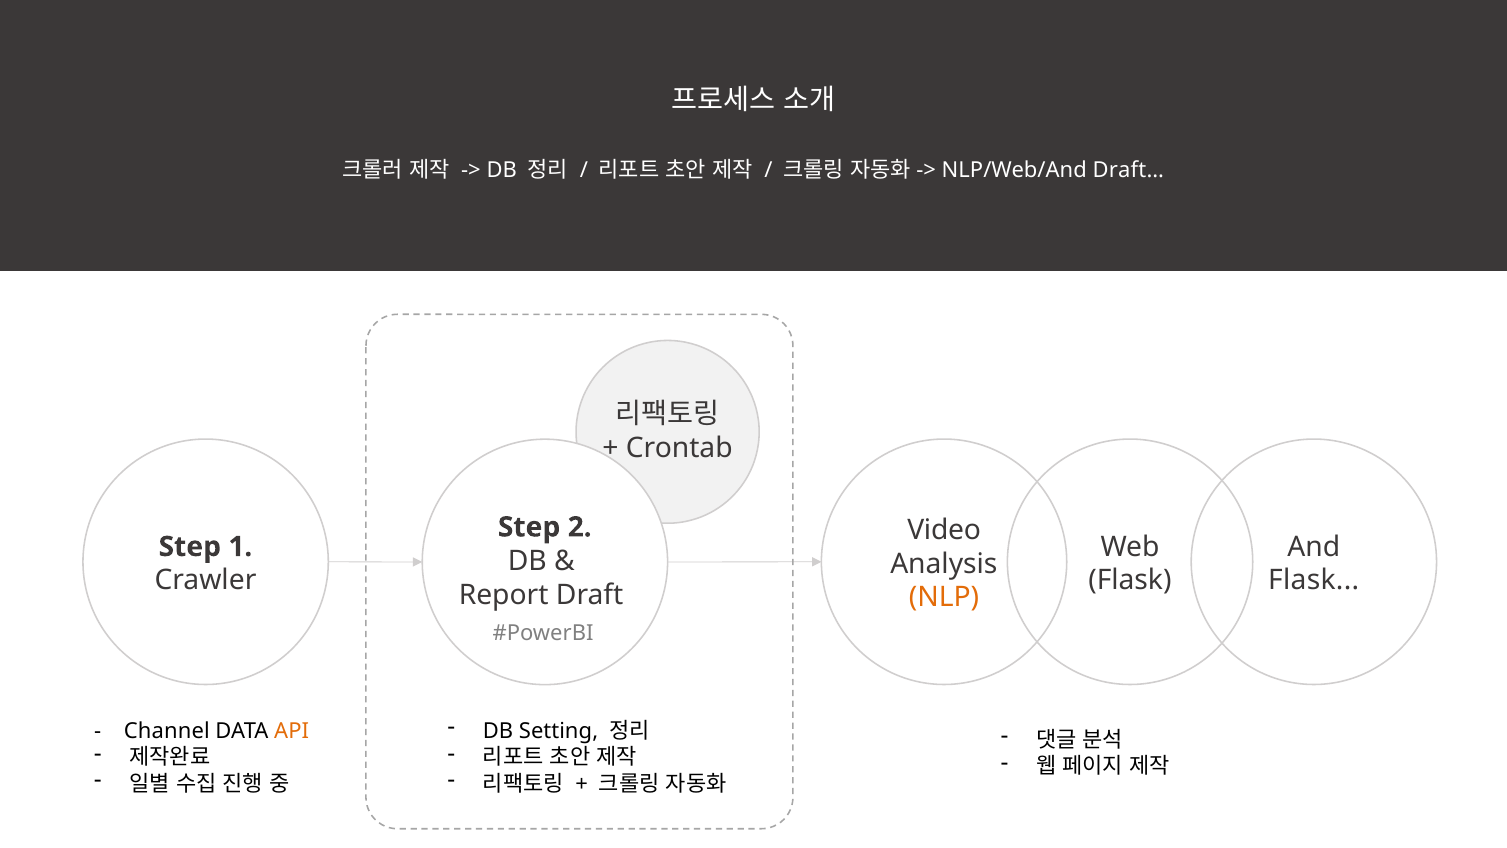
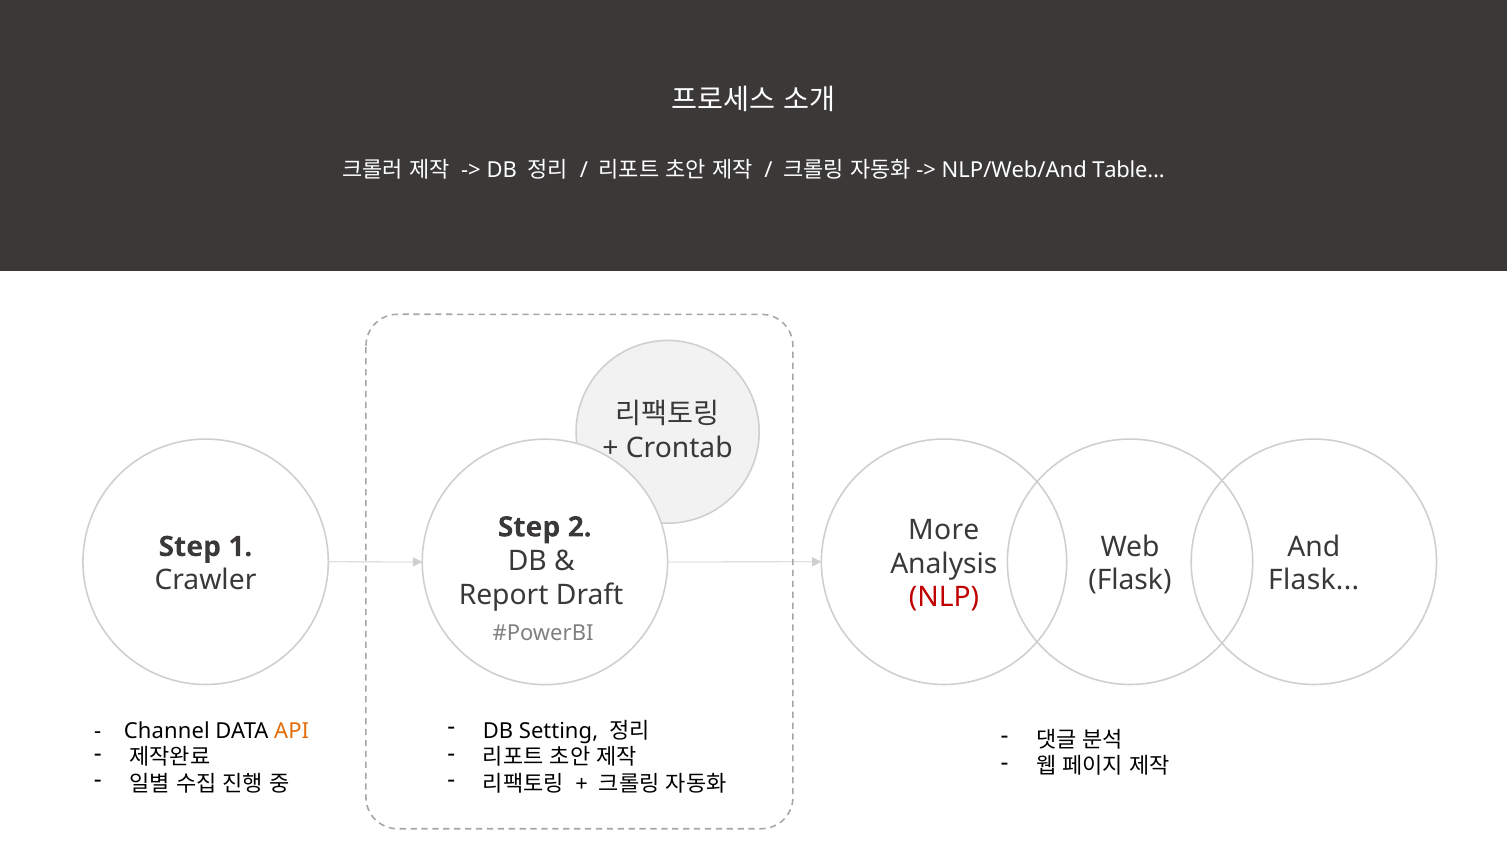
Draft…: Draft… -> Table…
Video: Video -> More
NLP colour: orange -> red
